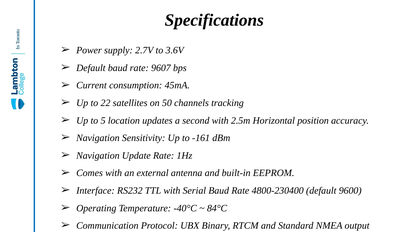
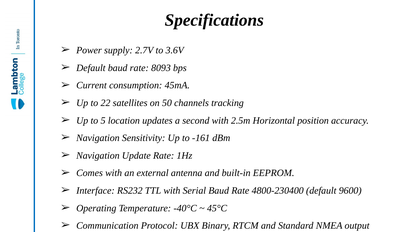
9607: 9607 -> 8093
84°C: 84°C -> 45°C
